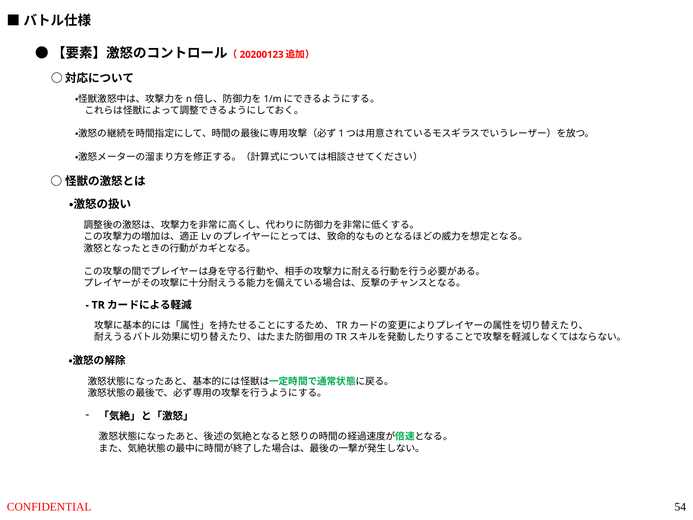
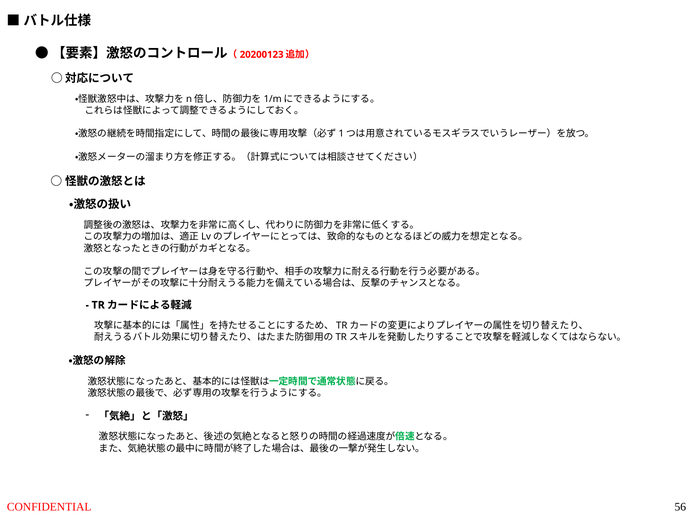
54: 54 -> 56
